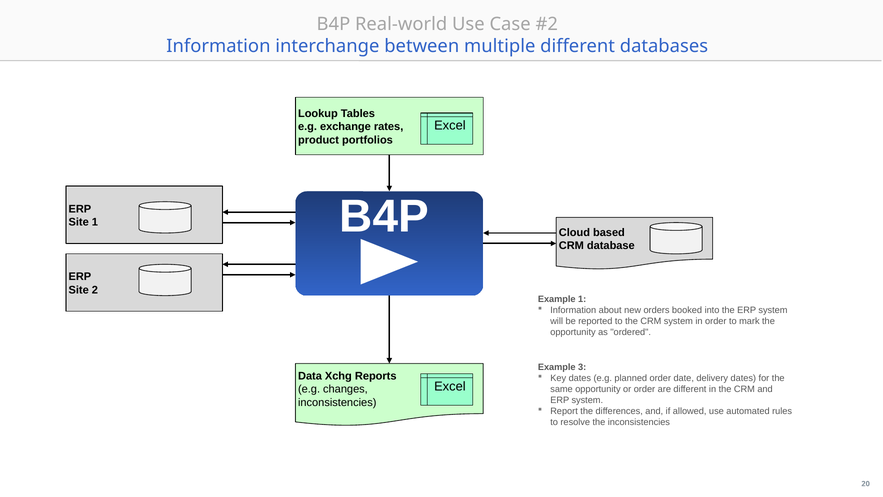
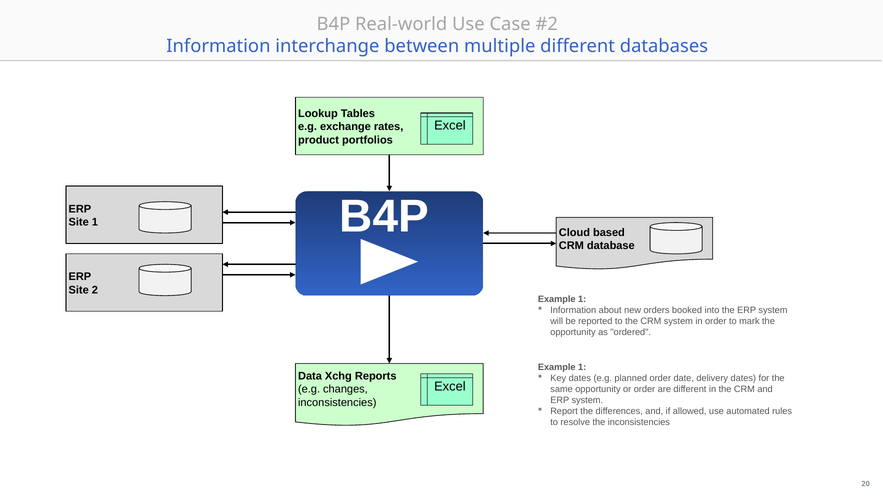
3 at (582, 367): 3 -> 1
